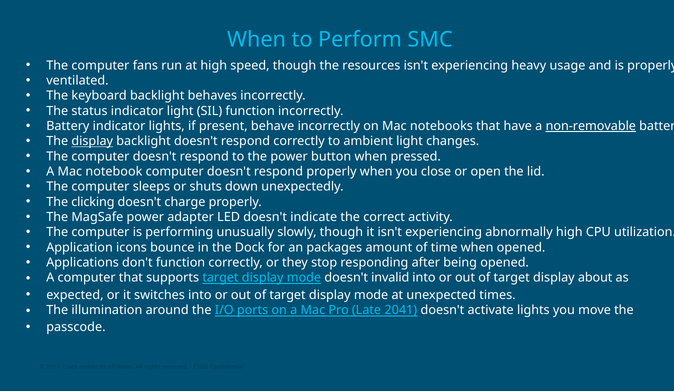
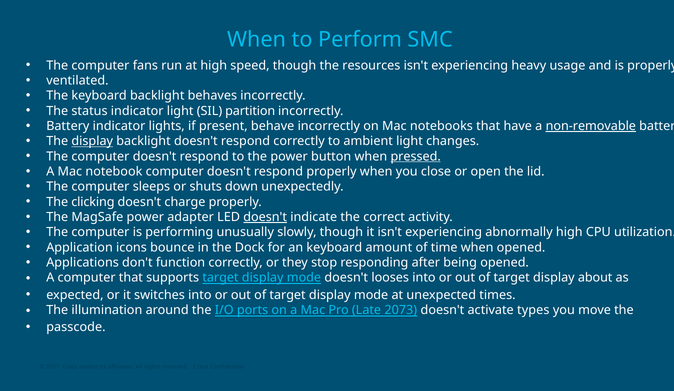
SIL function: function -> partition
pressed underline: none -> present
doesn't at (265, 217) underline: none -> present
an packages: packages -> keyboard
invalid: invalid -> looses
2041: 2041 -> 2073
activate lights: lights -> types
